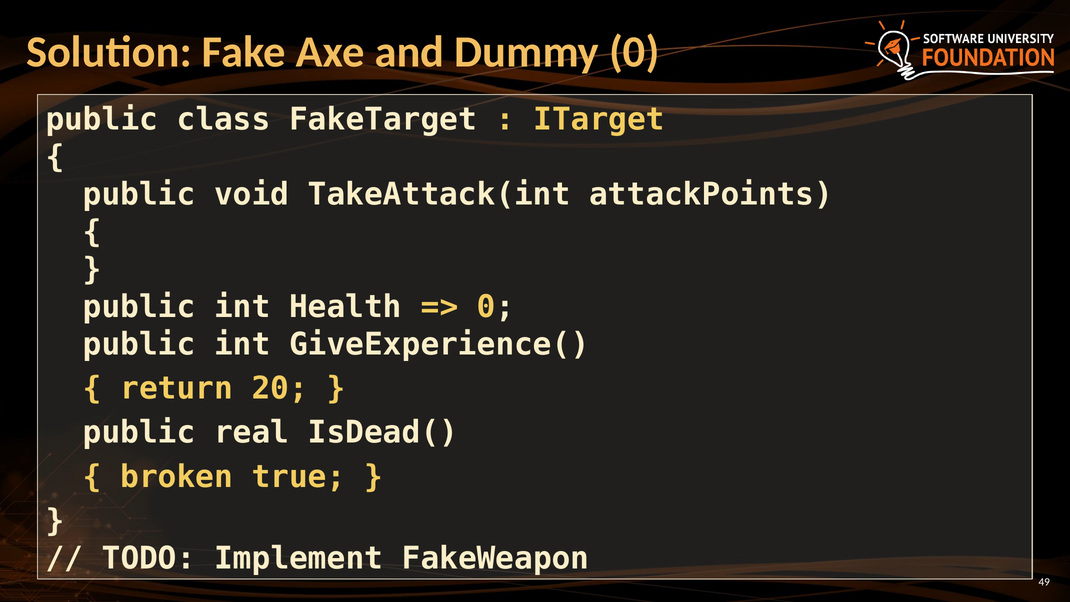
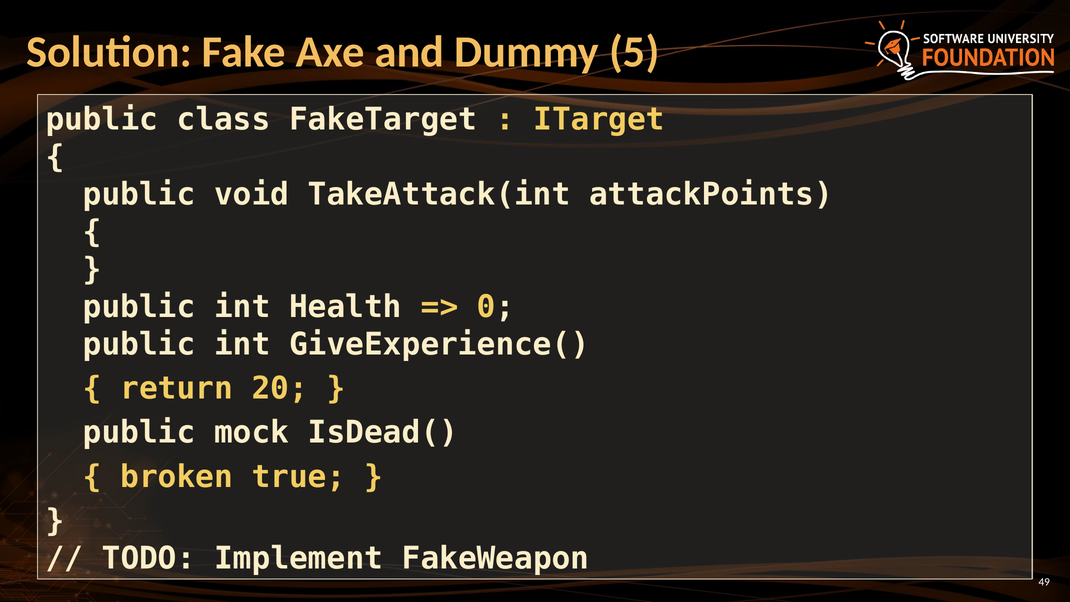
Dummy 0: 0 -> 5
real: real -> mock
